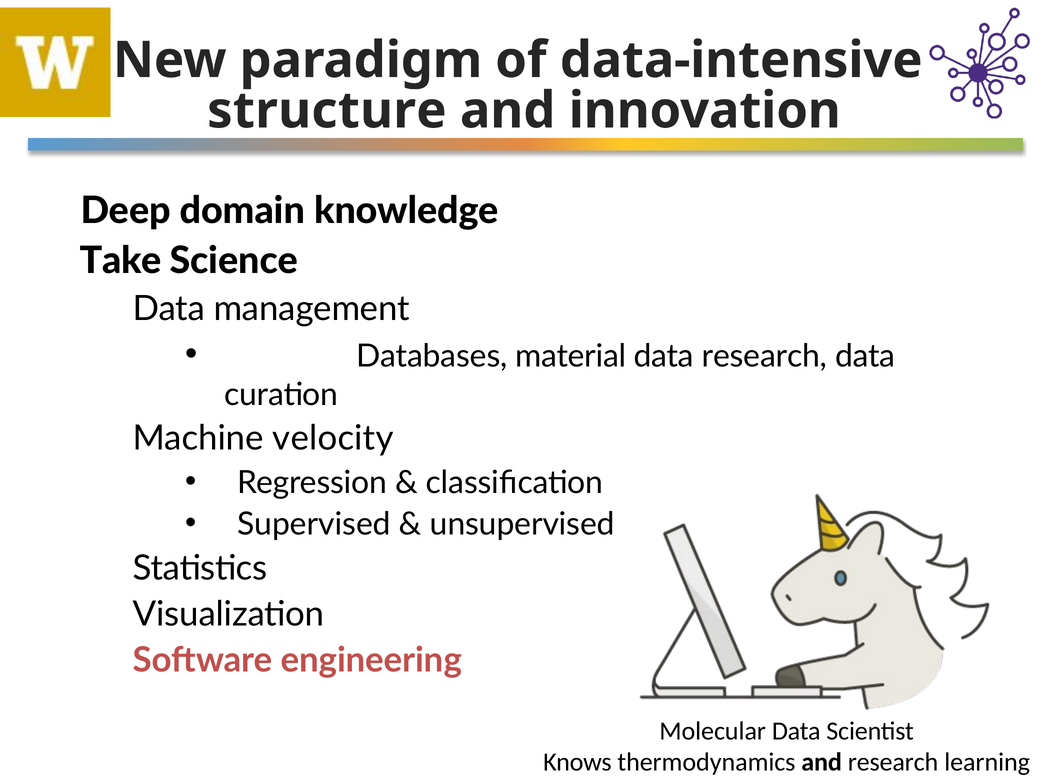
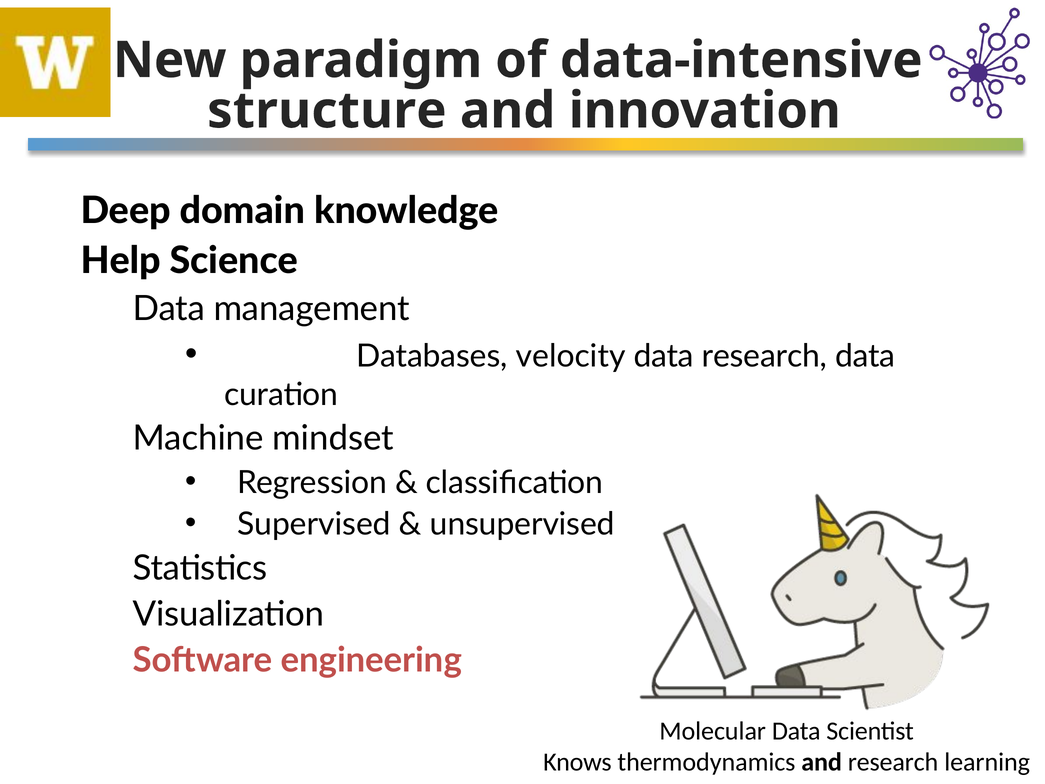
Take: Take -> Help
material: material -> velocity
velocity: velocity -> mindset
